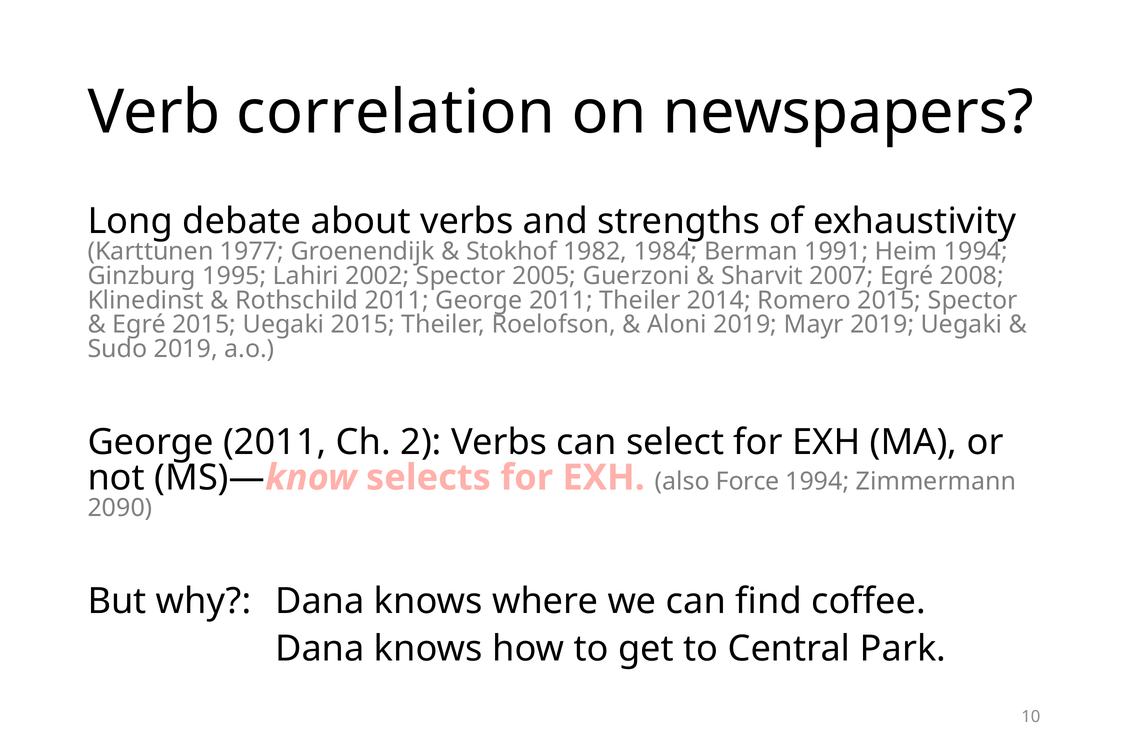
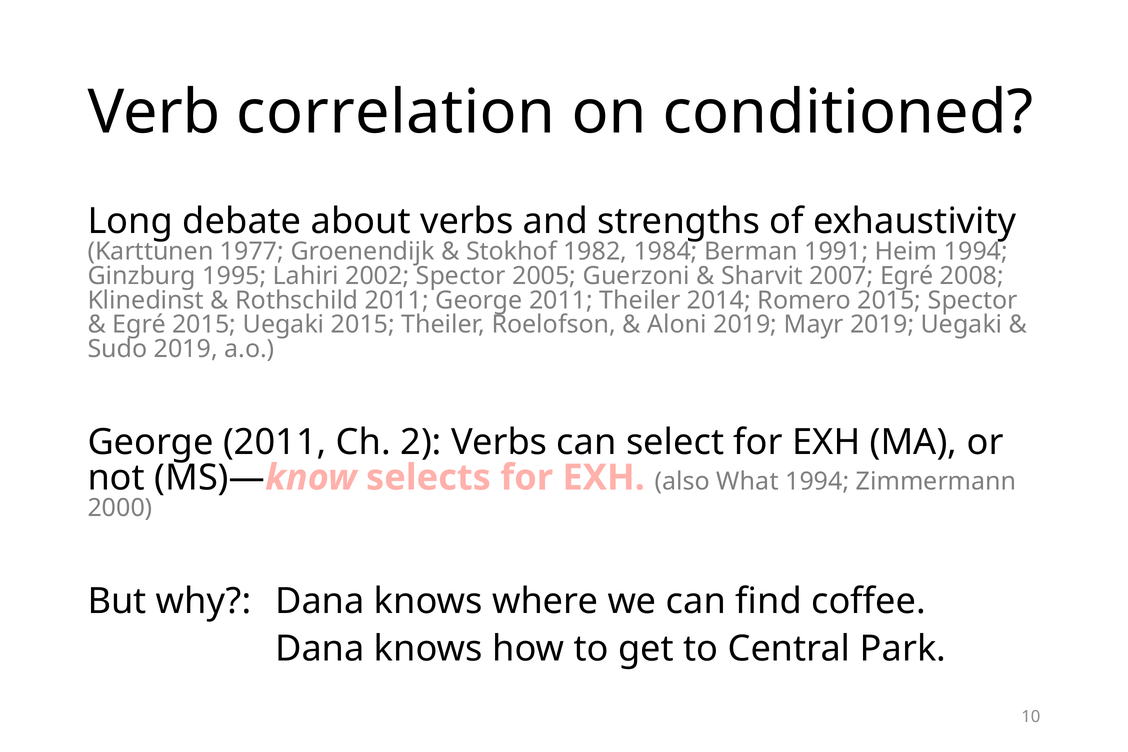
newspapers: newspapers -> conditioned
Force: Force -> What
2090: 2090 -> 2000
